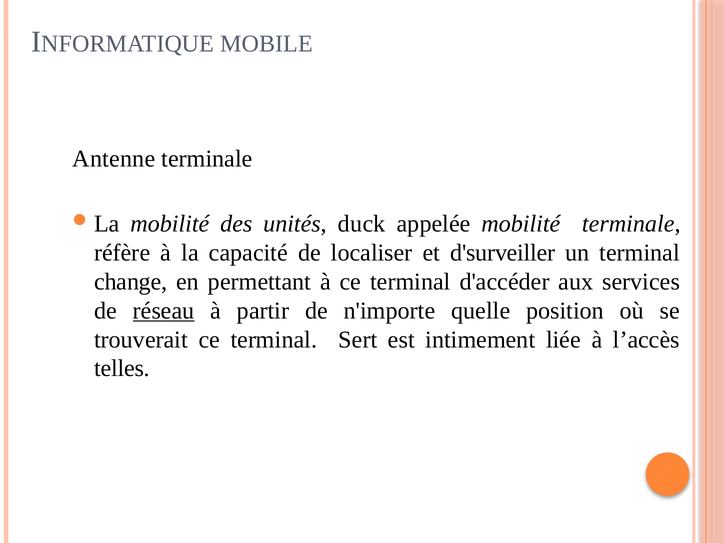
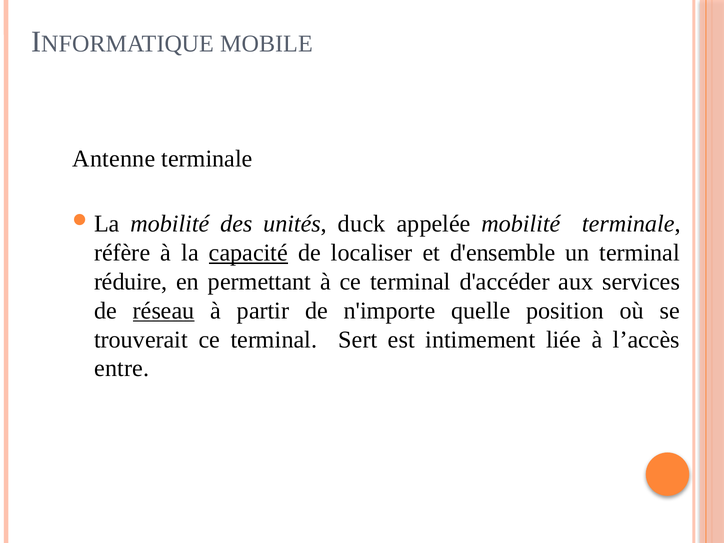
capacité underline: none -> present
d'surveiller: d'surveiller -> d'ensemble
change: change -> réduire
telles: telles -> entre
